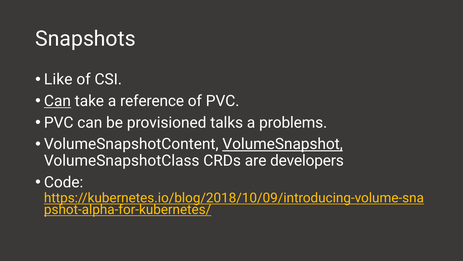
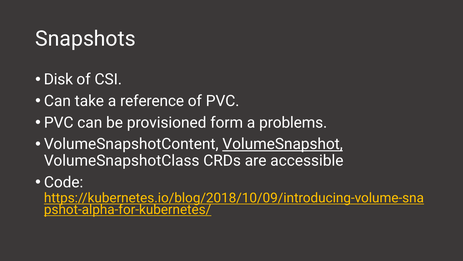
Like: Like -> Disk
Can at (57, 101) underline: present -> none
talks: talks -> form
developers: developers -> accessible
